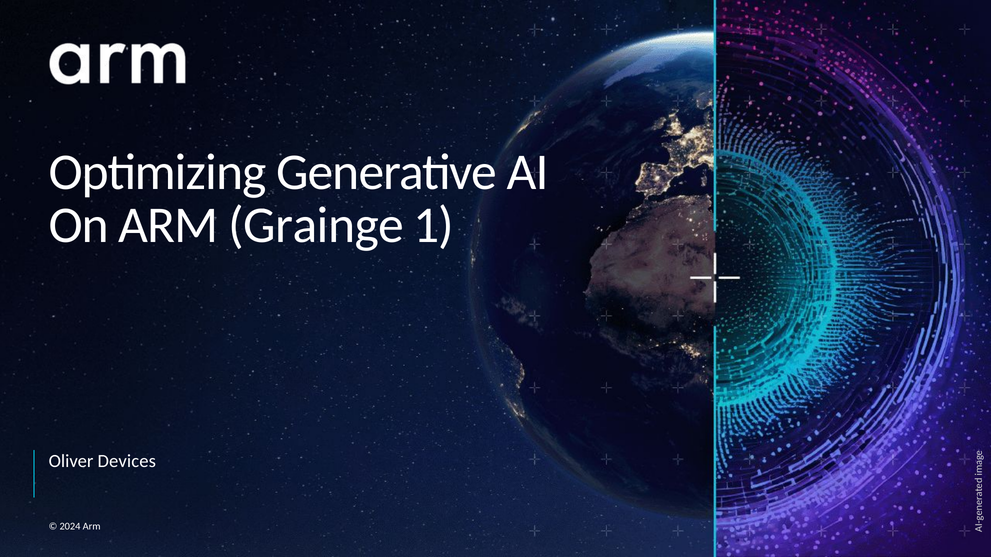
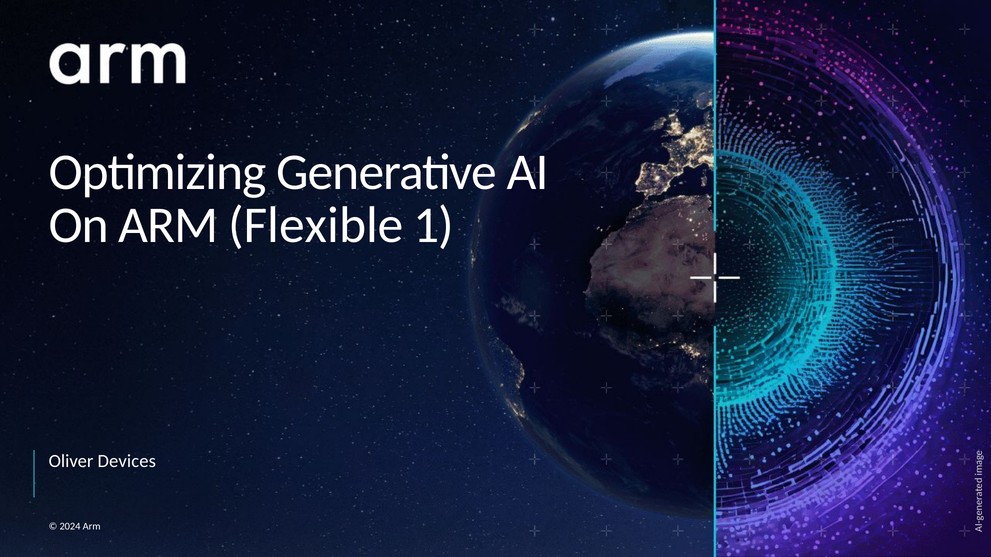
Grainge: Grainge -> Flexible
